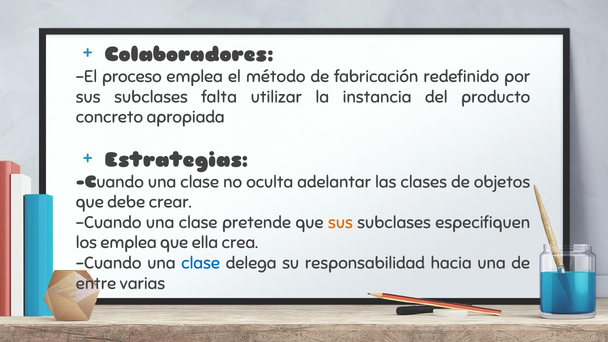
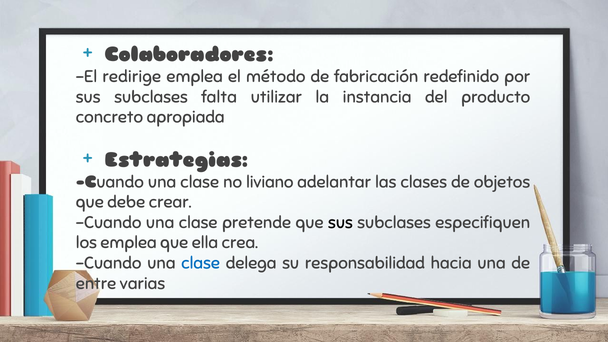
proceso: proceso -> redirige
oculta: oculta -> liviano
sus at (340, 223) colour: orange -> black
